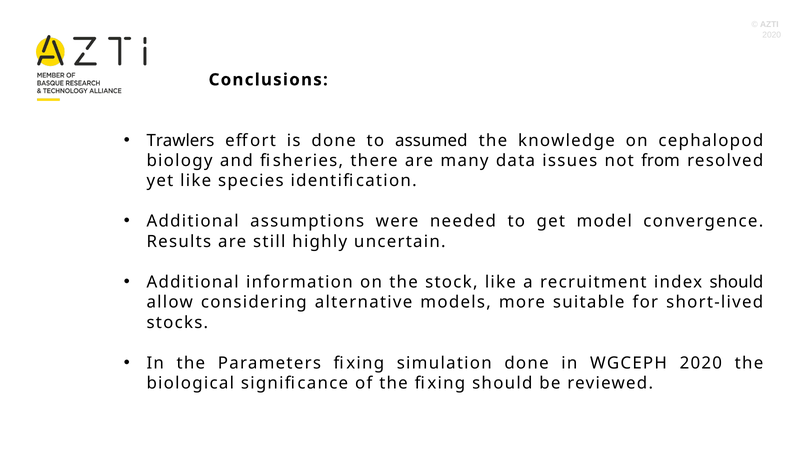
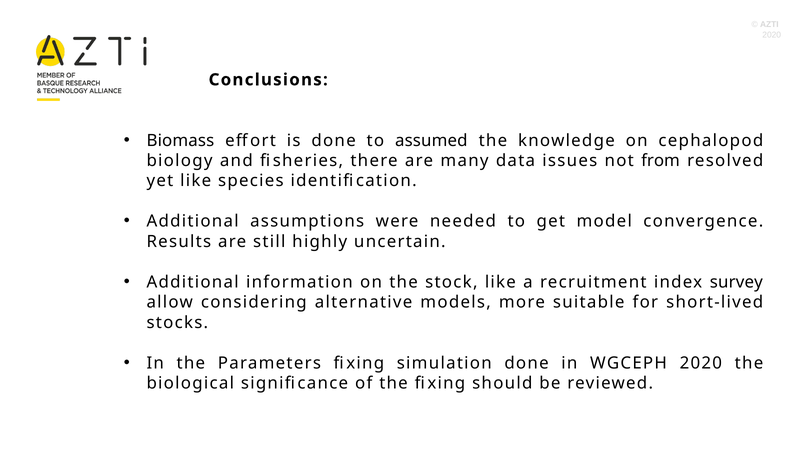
Trawlers: Trawlers -> Biomass
index should: should -> survey
